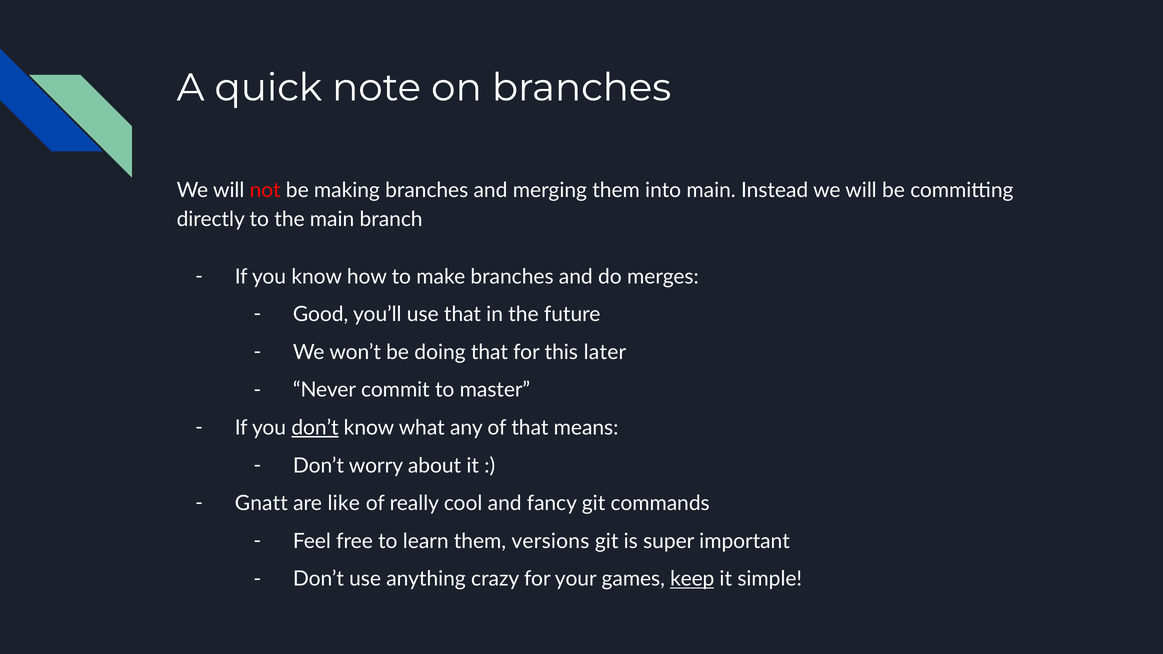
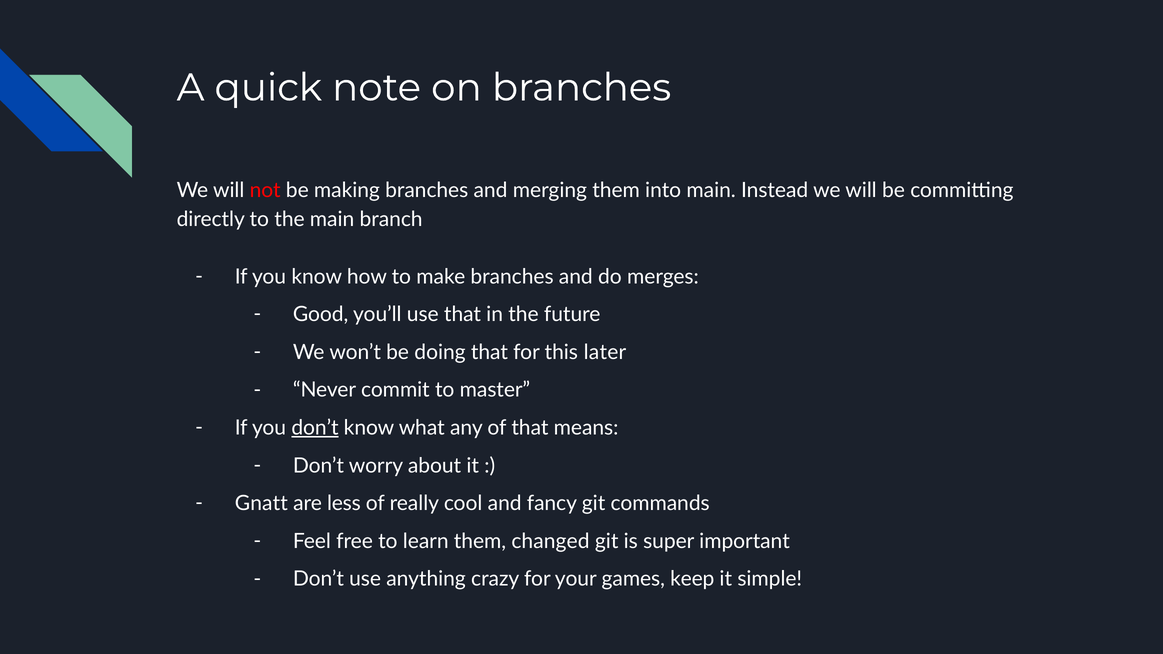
like: like -> less
versions: versions -> changed
keep underline: present -> none
